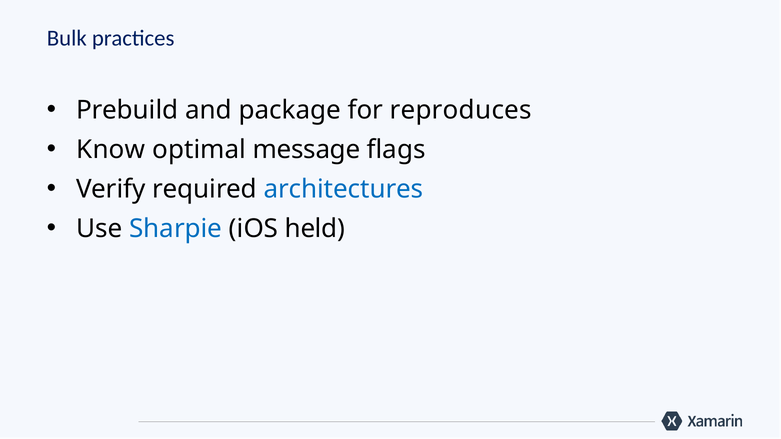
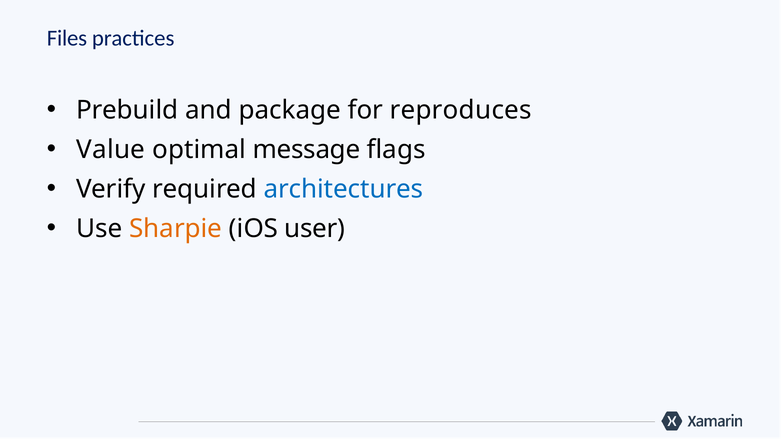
Bulk: Bulk -> Files
Know: Know -> Value
Sharpie colour: blue -> orange
held: held -> user
